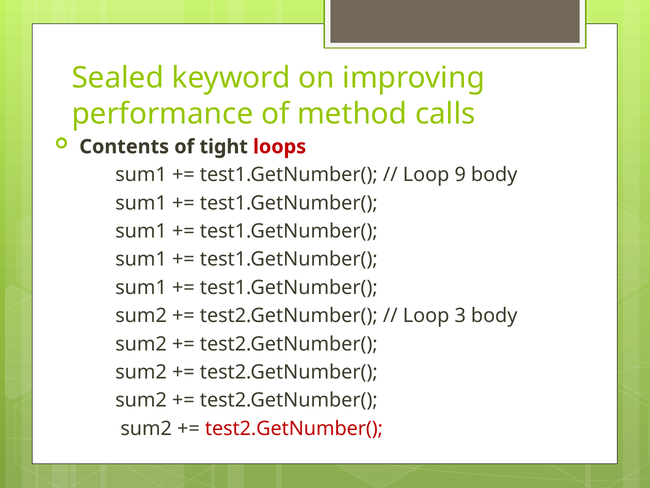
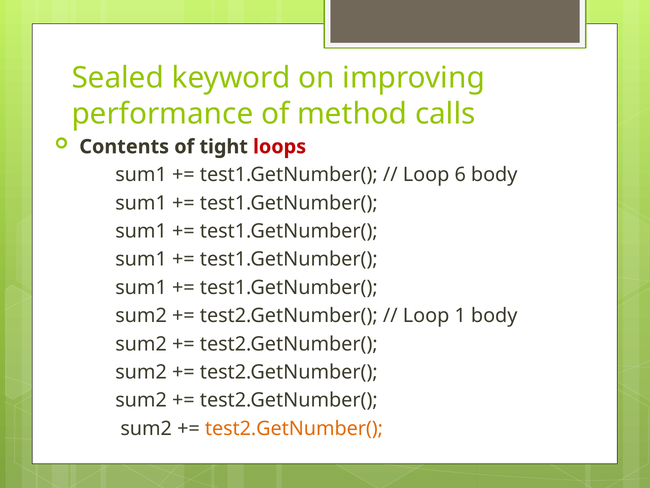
9: 9 -> 6
3: 3 -> 1
test2.GetNumber( at (294, 428) colour: red -> orange
